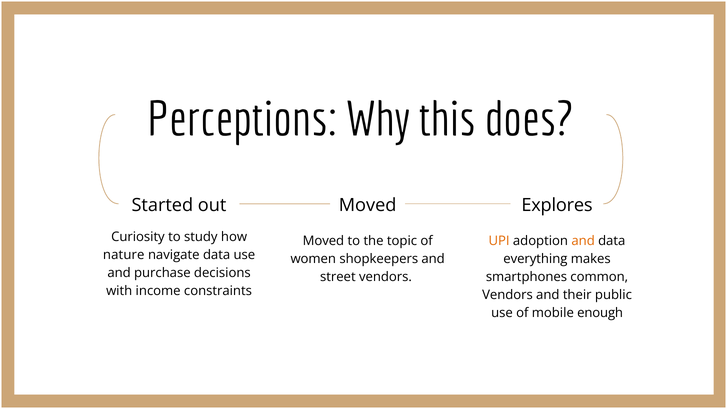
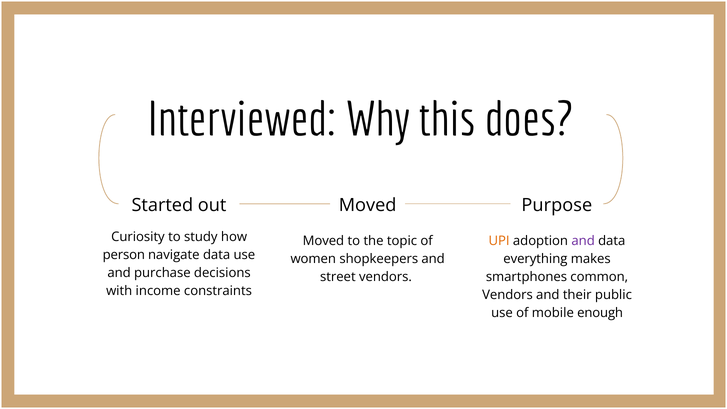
Perceptions: Perceptions -> Interviewed
Explores: Explores -> Purpose
and at (583, 241) colour: orange -> purple
nature: nature -> person
